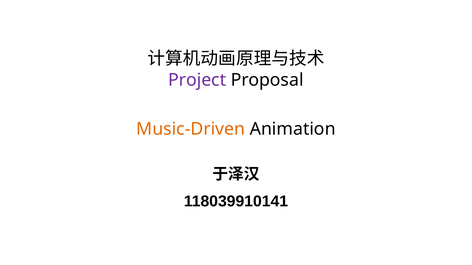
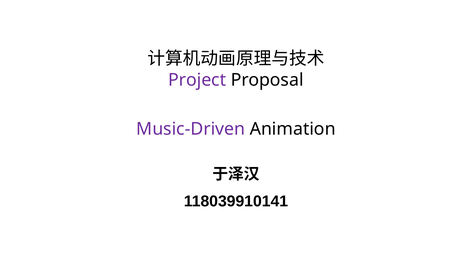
Music-Driven colour: orange -> purple
